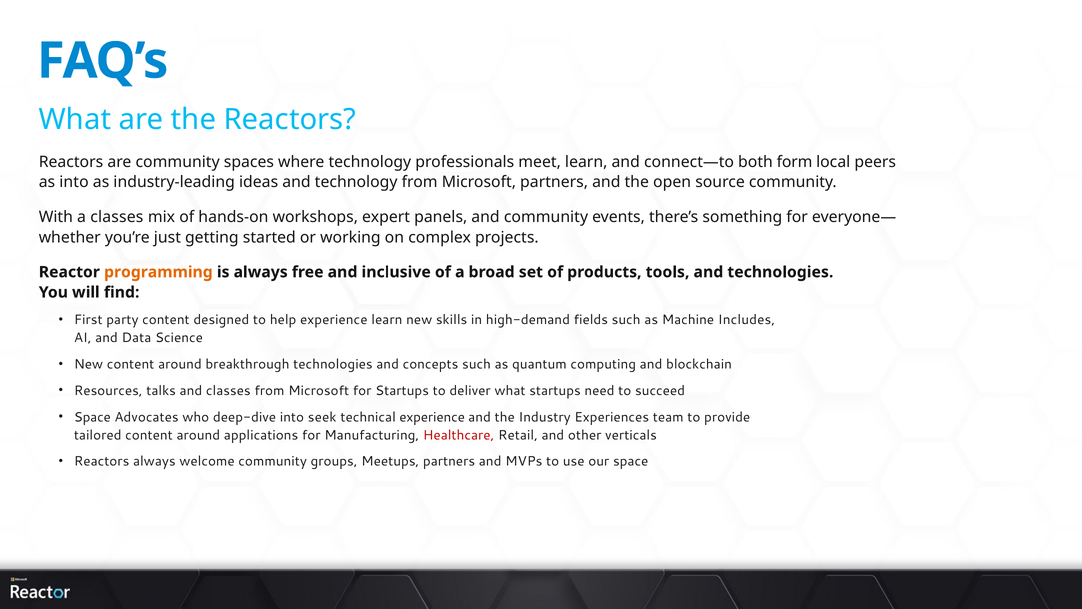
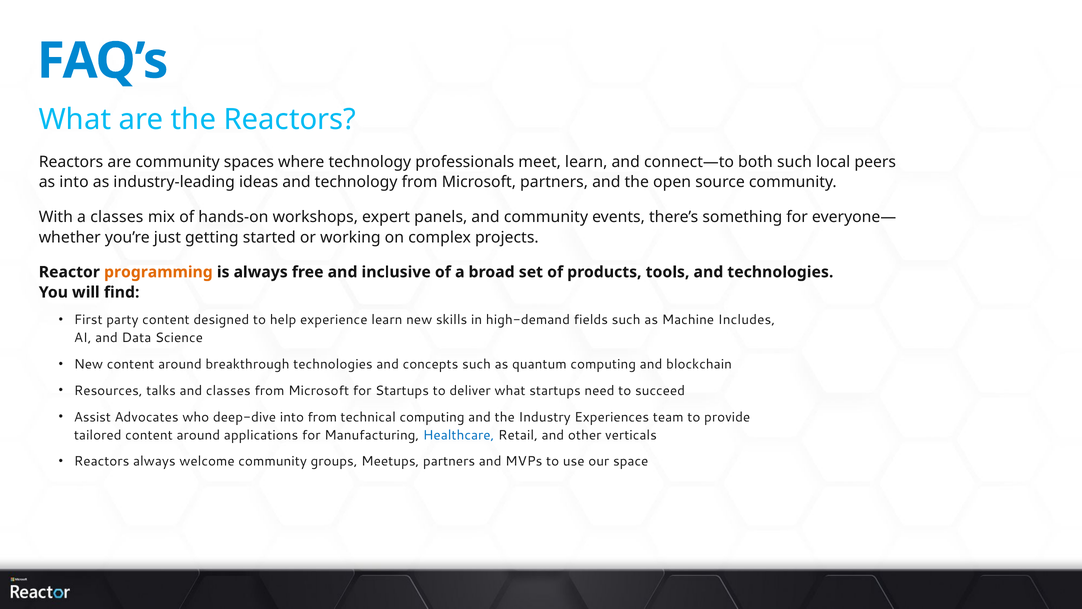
both form: form -> such
Space at (92, 417): Space -> Assist
into seek: seek -> from
technical experience: experience -> computing
Healthcare colour: red -> blue
